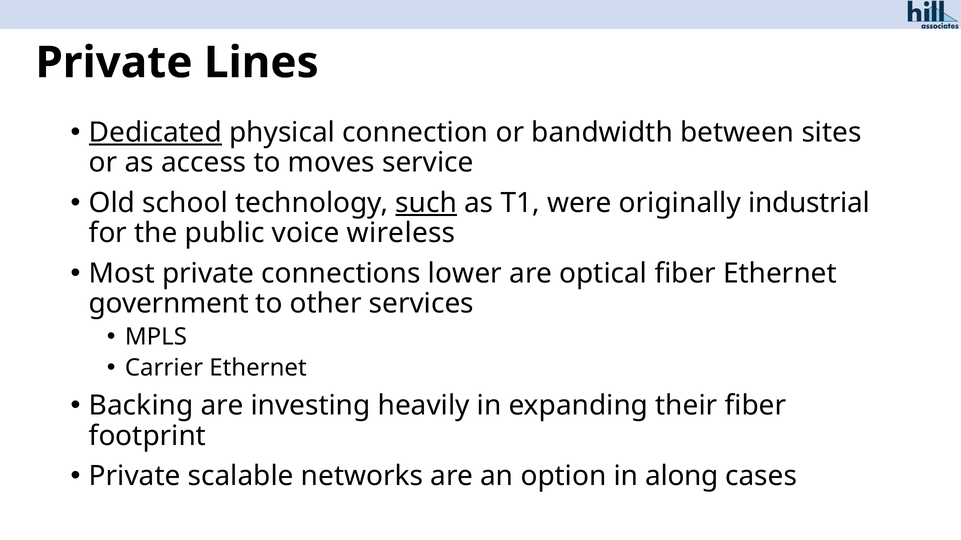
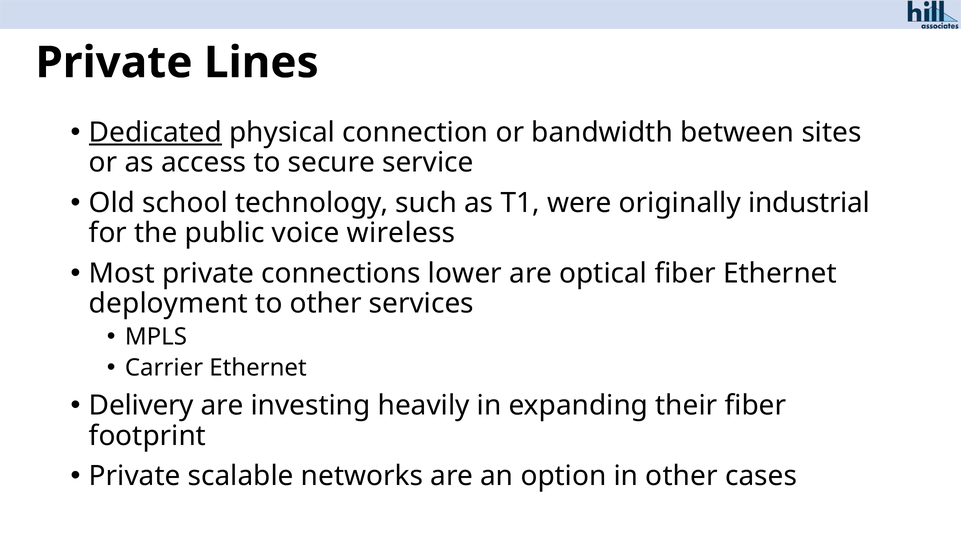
moves: moves -> secure
such underline: present -> none
government: government -> deployment
Backing: Backing -> Delivery
in along: along -> other
